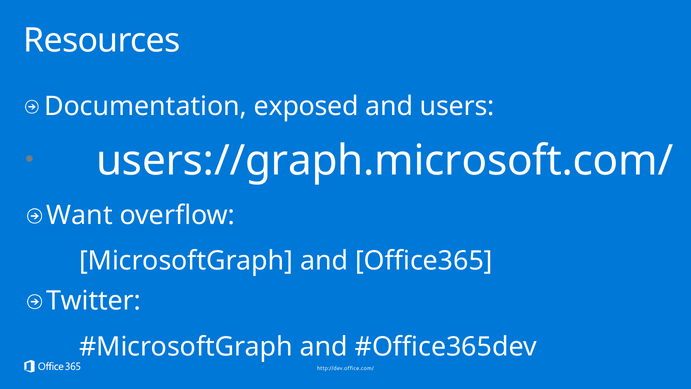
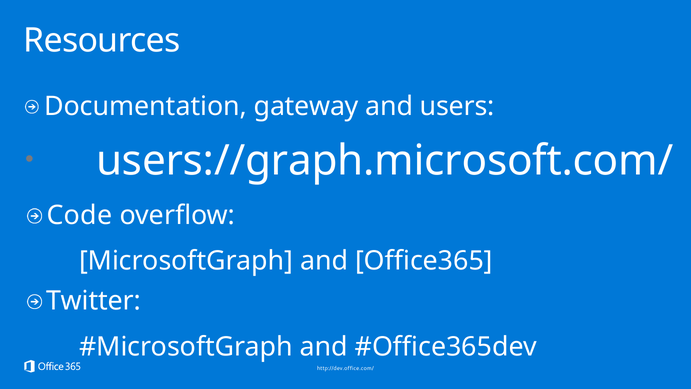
exposed: exposed -> gateway
Want: Want -> Code
